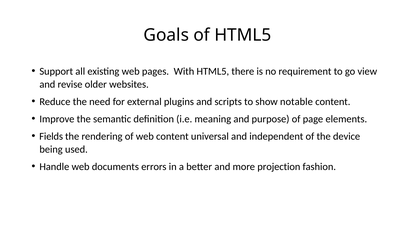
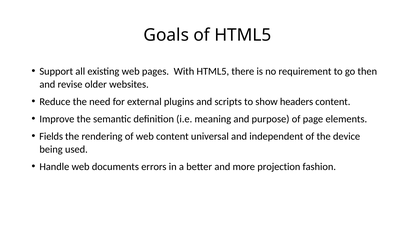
view: view -> then
notable: notable -> headers
